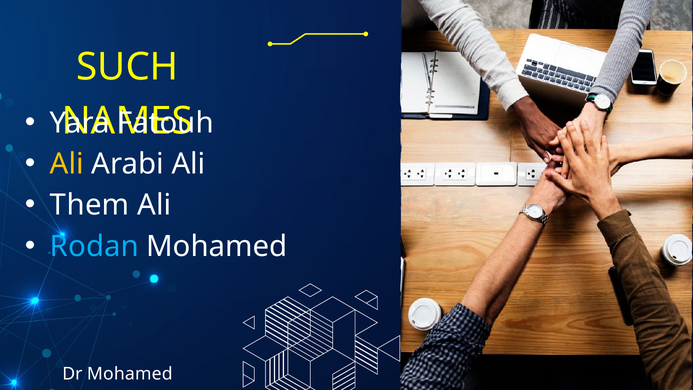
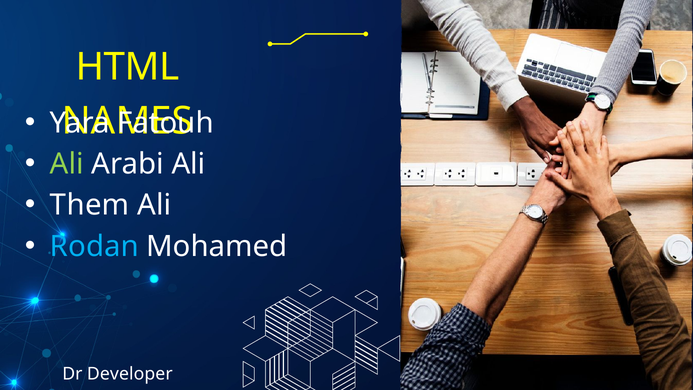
SUCH: SUCH -> HTML
Ali at (67, 164) colour: yellow -> light green
Dr Mohamed: Mohamed -> Developer
